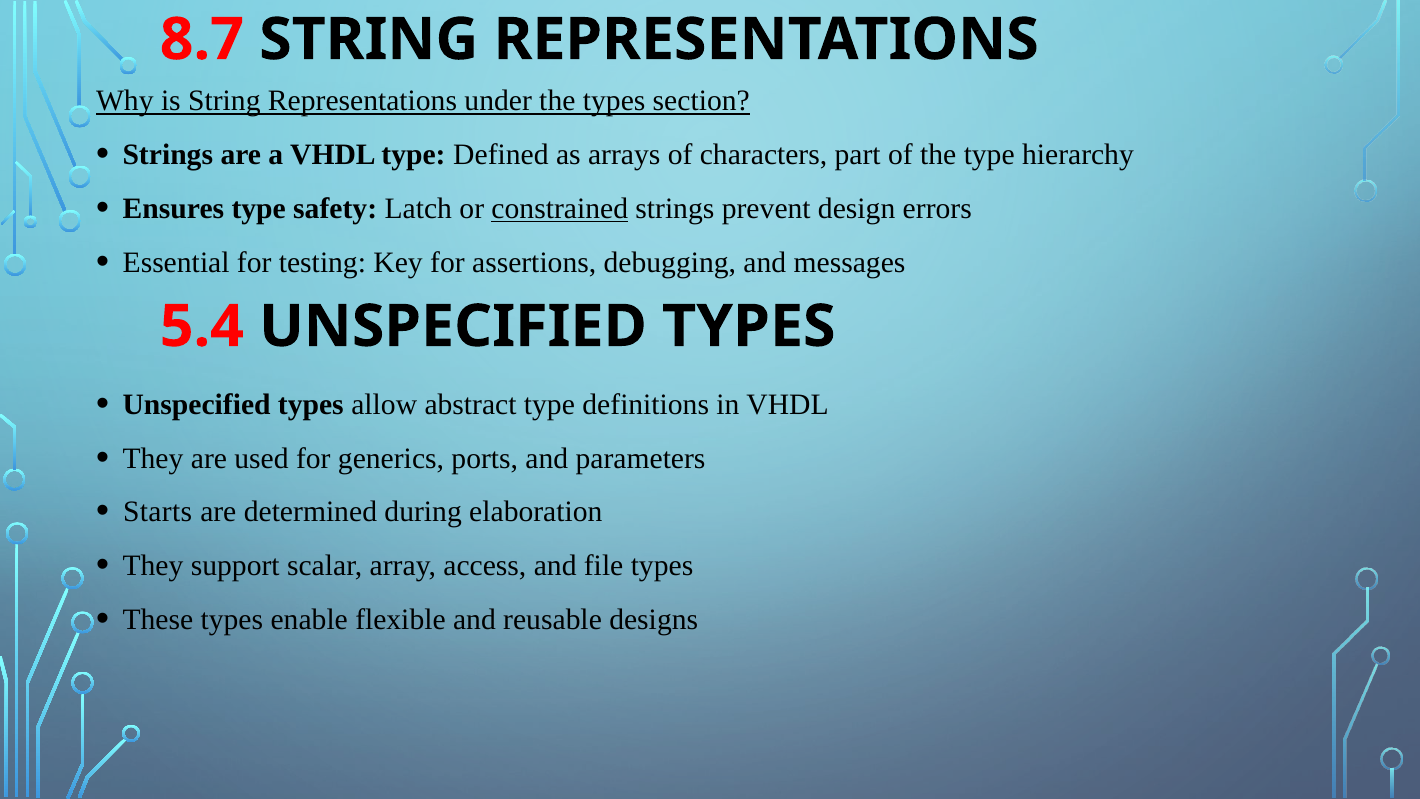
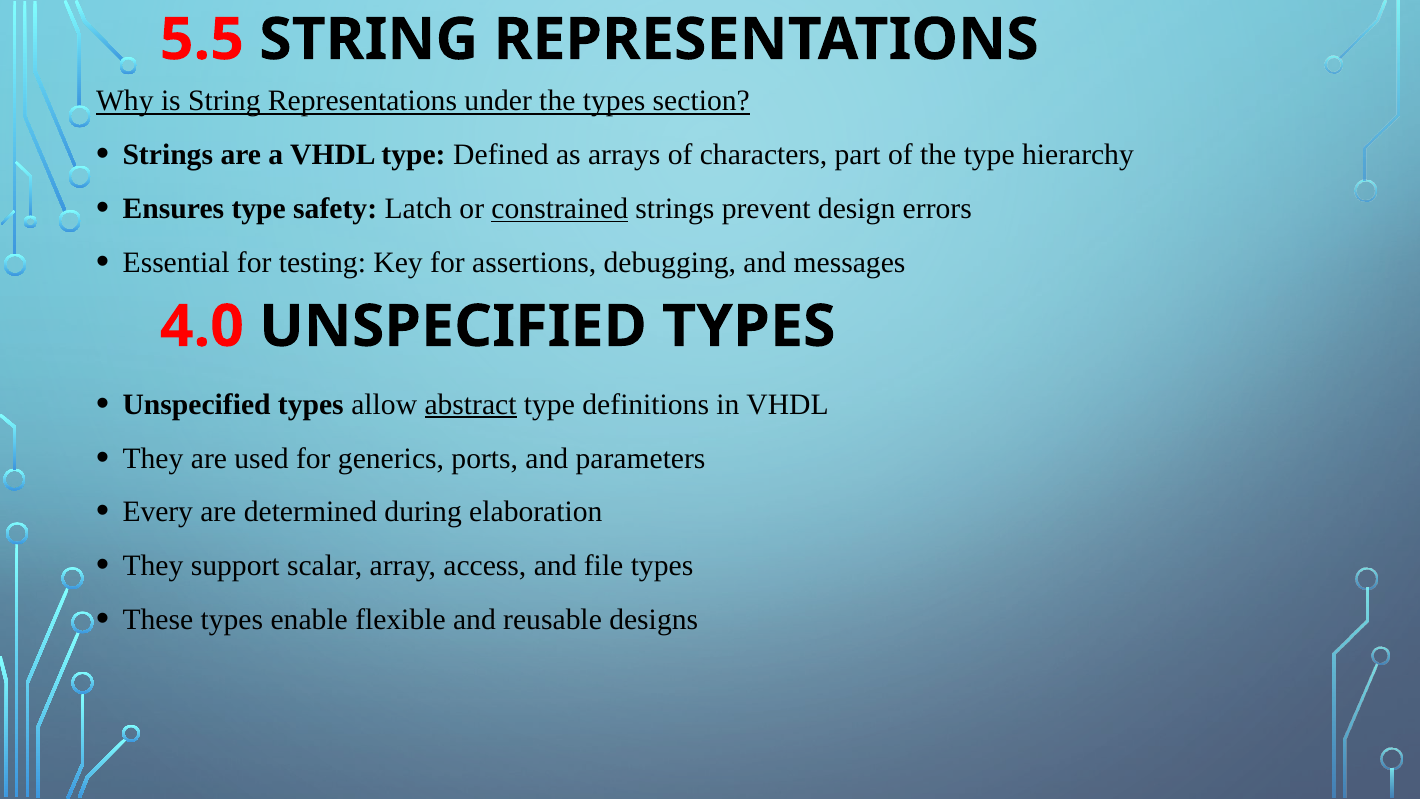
8.7: 8.7 -> 5.5
5.4: 5.4 -> 4.0
abstract underline: none -> present
Starts: Starts -> Every
